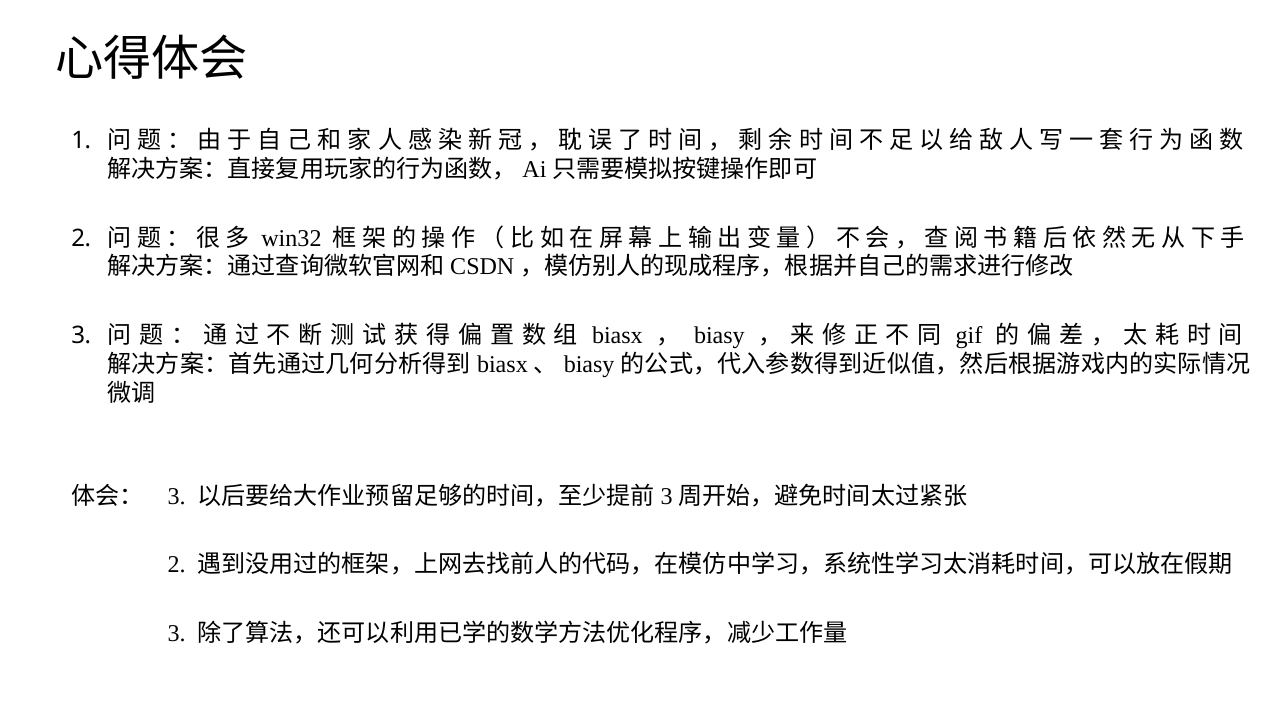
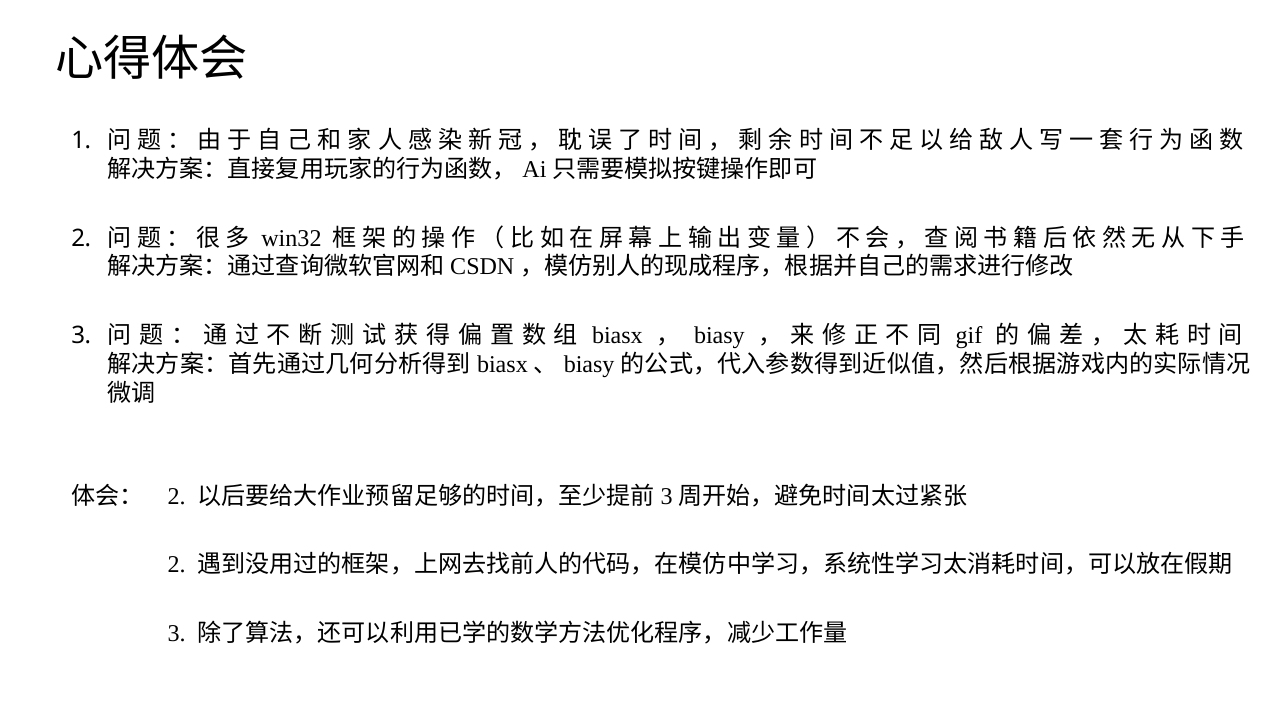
3 at (177, 496): 3 -> 2
